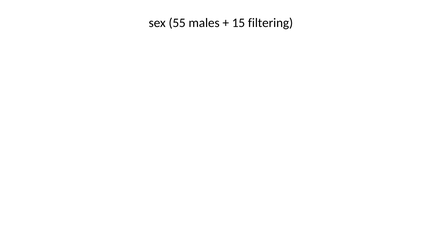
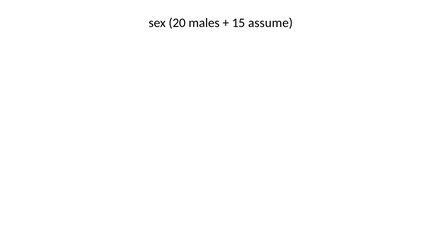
55: 55 -> 20
filtering: filtering -> assume
